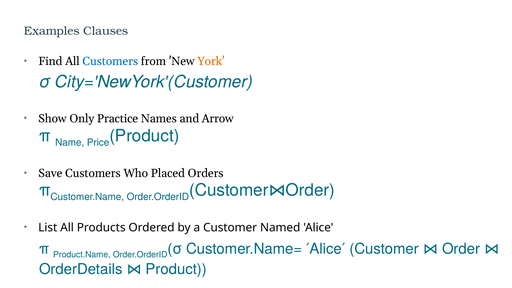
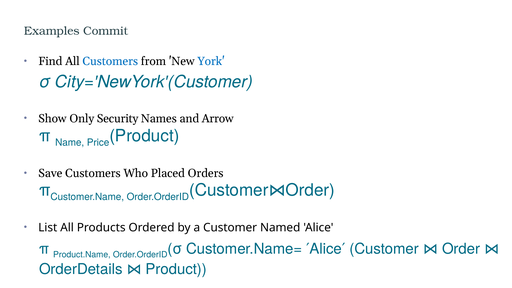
Clauses: Clauses -> Commit
York colour: orange -> blue
Practice: Practice -> Security
